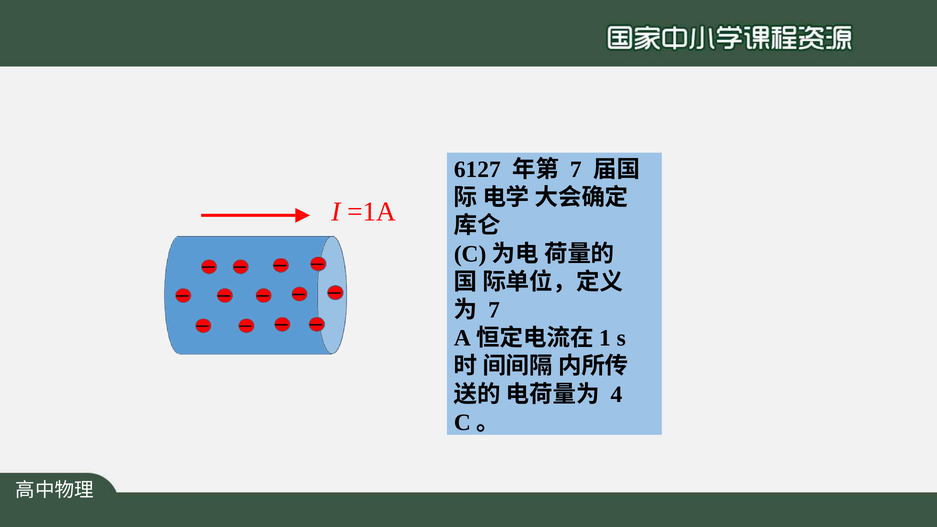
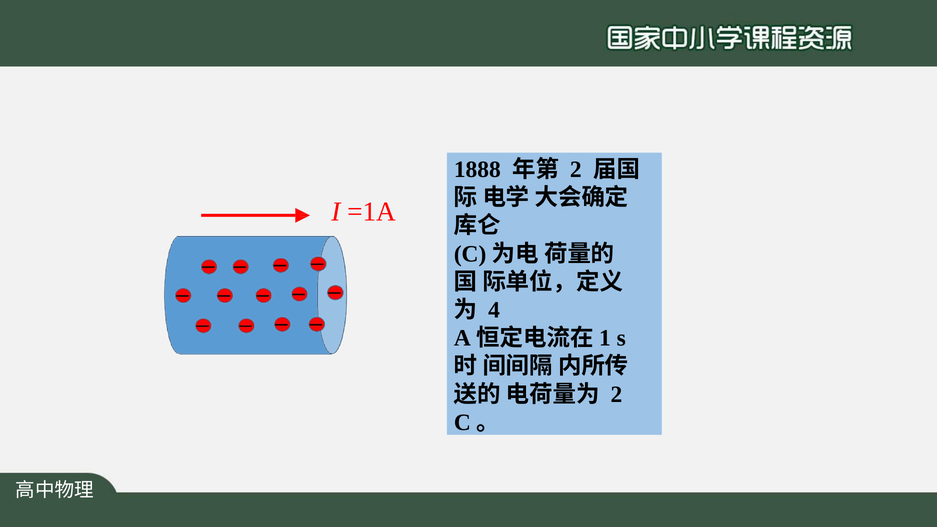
6127: 6127 -> 1888
7 at (576, 170): 7 -> 2
7 at (494, 310): 7 -> 4
4 at (616, 394): 4 -> 2
